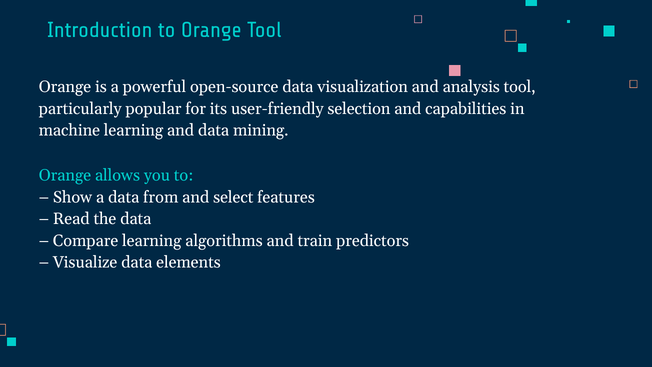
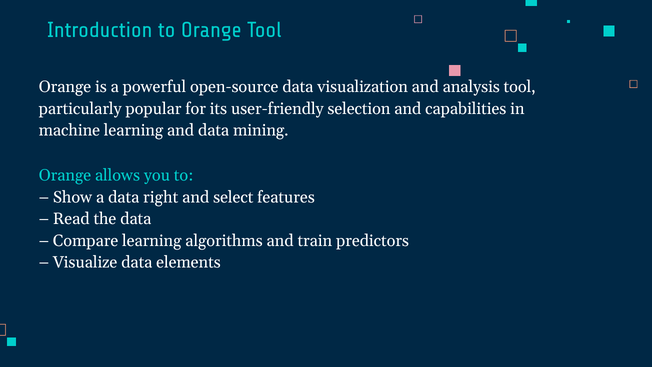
from: from -> right
